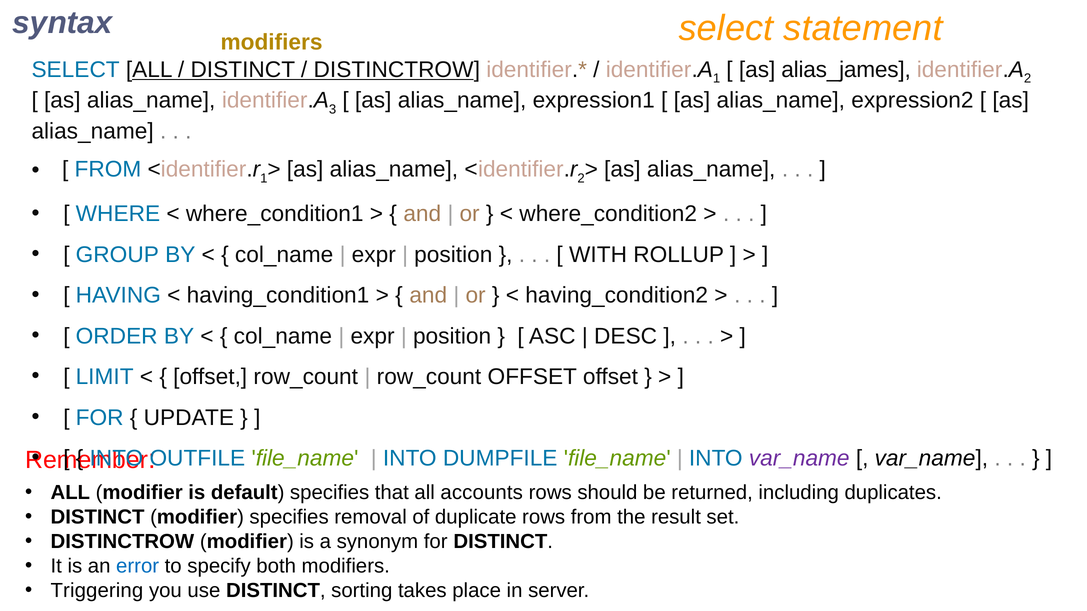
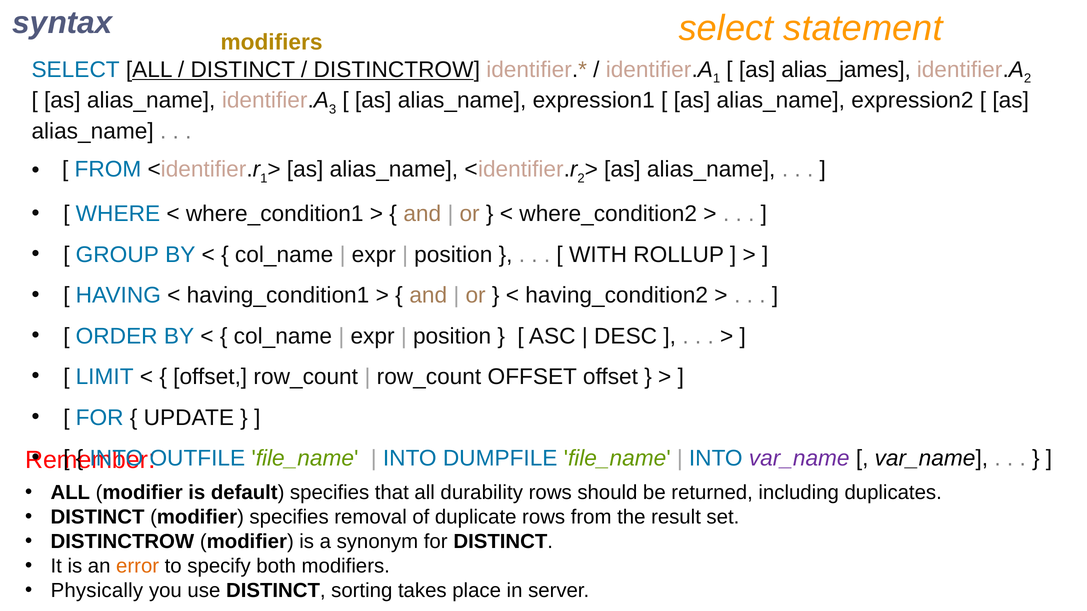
accounts: accounts -> durability
error colour: blue -> orange
Triggering: Triggering -> Physically
